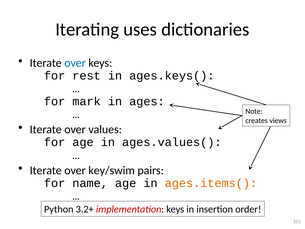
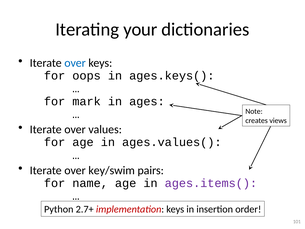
uses: uses -> your
rest: rest -> oops
ages.items( colour: orange -> purple
3.2+: 3.2+ -> 2.7+
